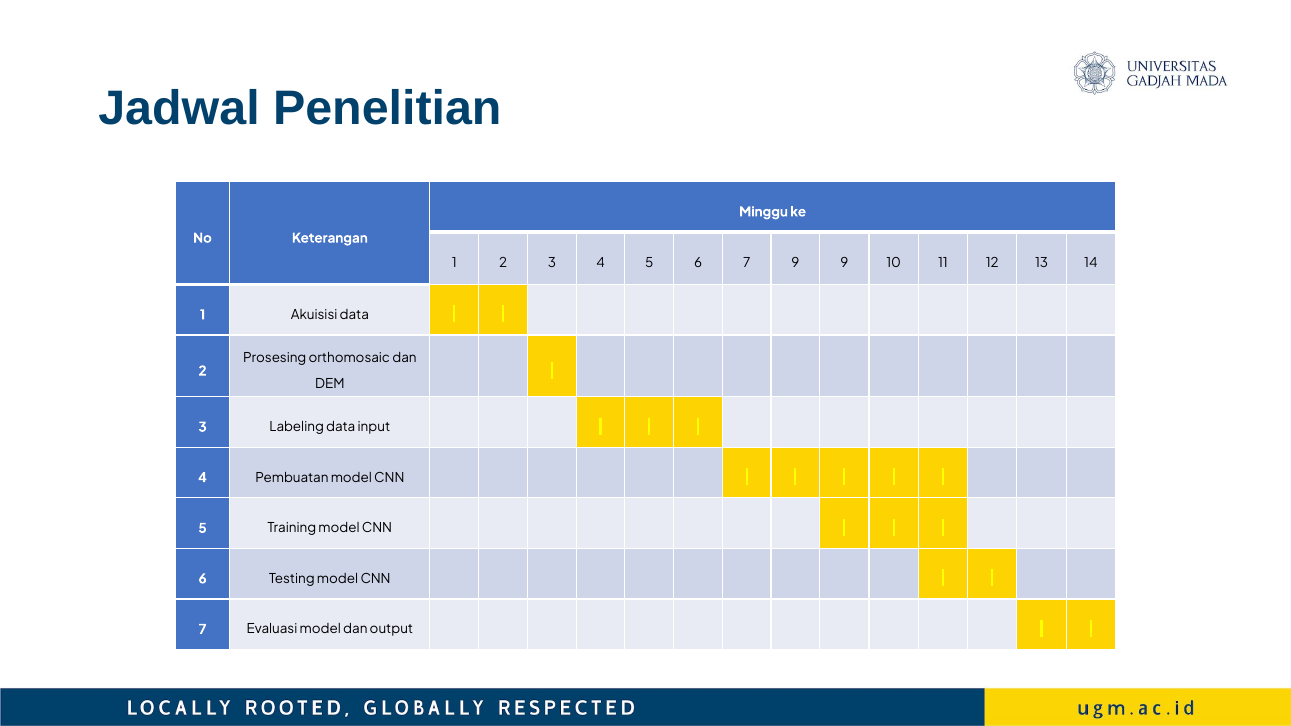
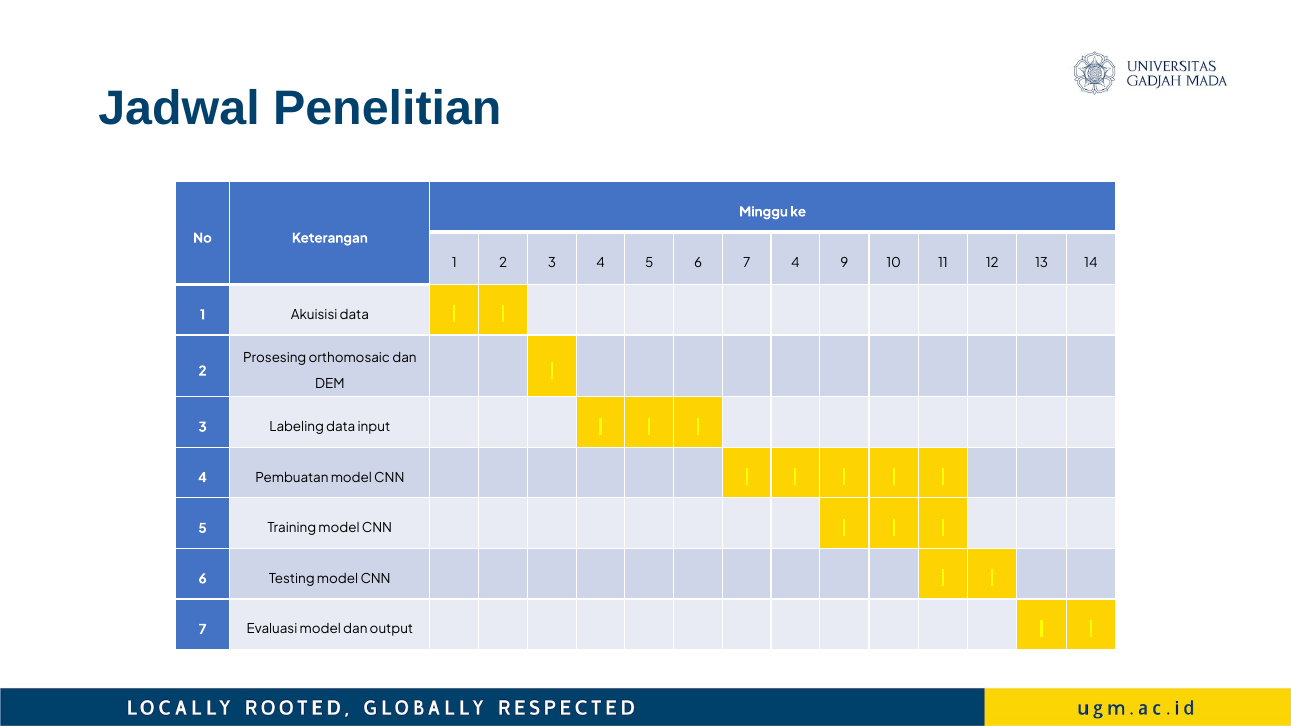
7 9: 9 -> 4
